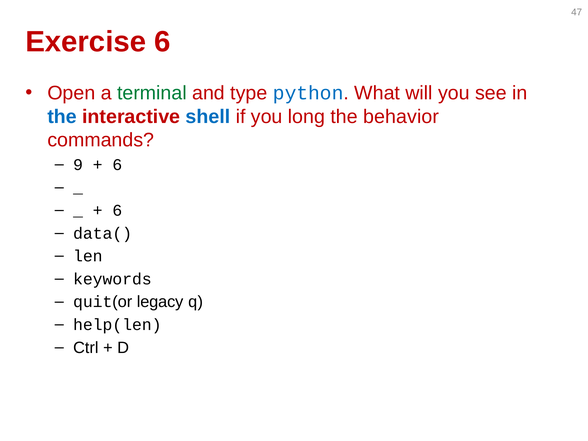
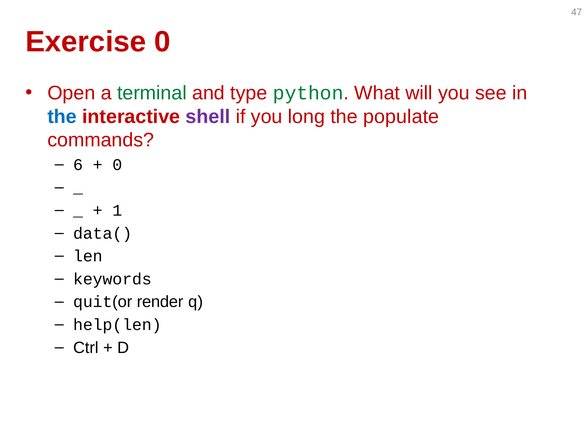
Exercise 6: 6 -> 0
python colour: blue -> green
shell colour: blue -> purple
behavior: behavior -> populate
9: 9 -> 6
6 at (117, 165): 6 -> 0
6 at (117, 210): 6 -> 1
legacy: legacy -> render
